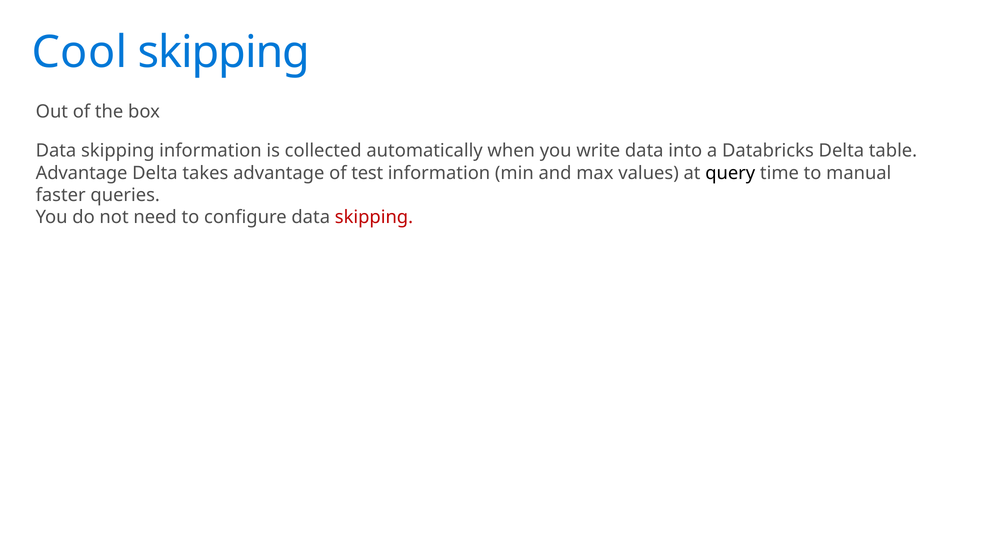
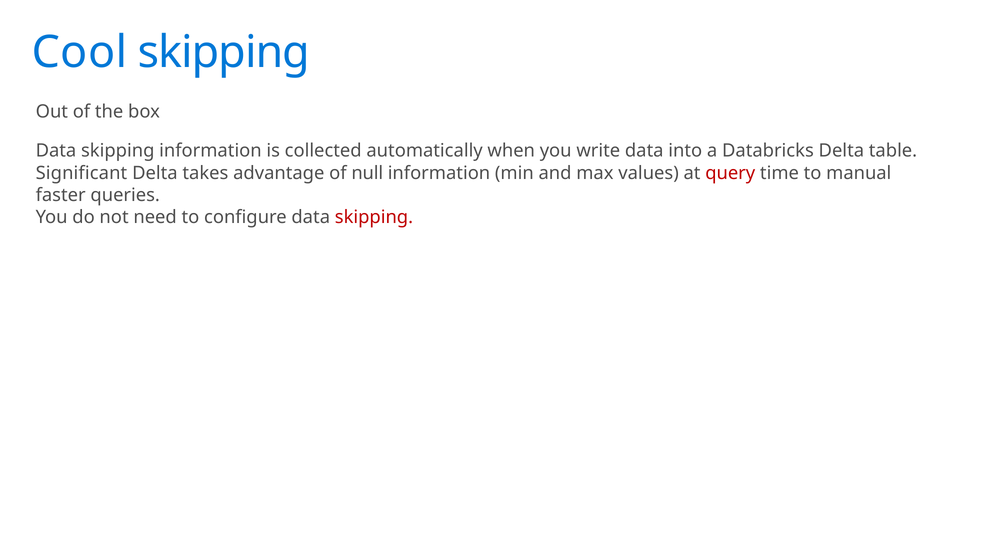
Advantage at (82, 173): Advantage -> Significant
test: test -> null
query colour: black -> red
